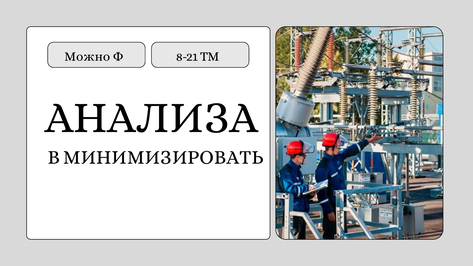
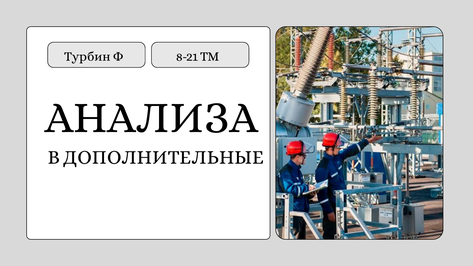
Можно: Можно -> Турбин
МИНИМИЗИРОВАТЬ: МИНИМИЗИРОВАТЬ -> ДОПОЛНИТЕЛЬНЫЕ
